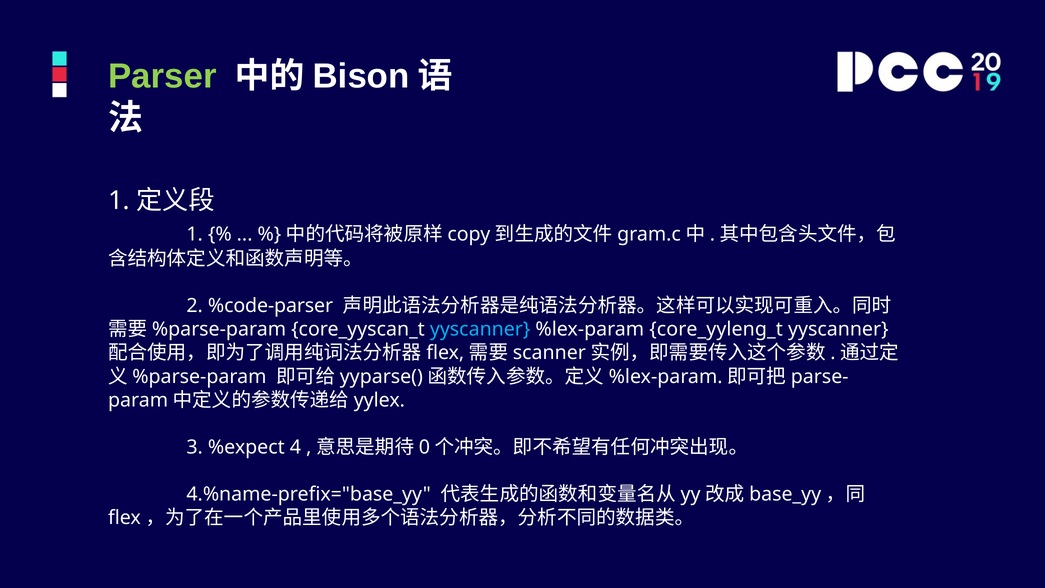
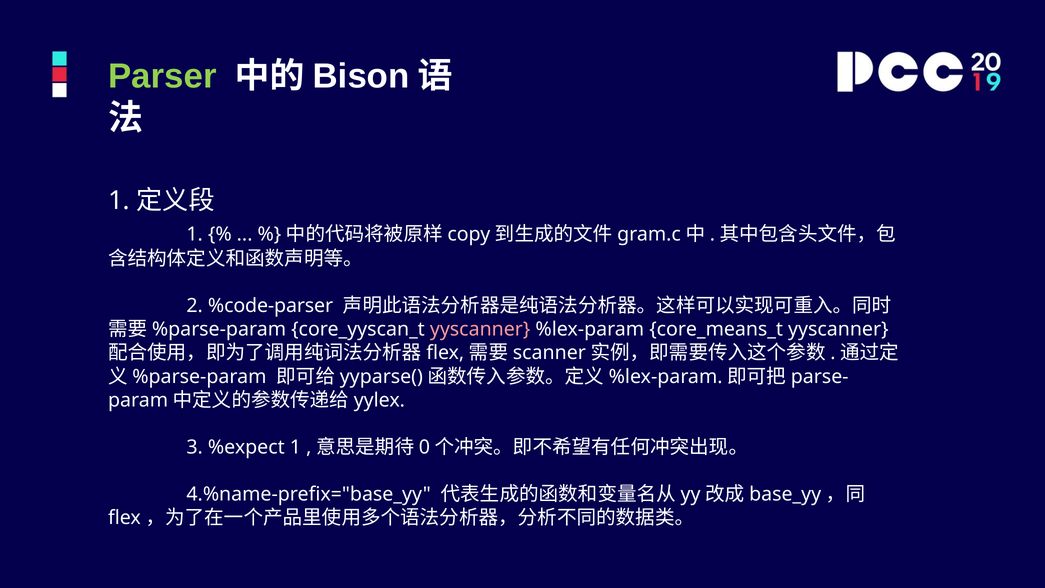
yyscanner at (480, 329) colour: light blue -> pink
core_yyleng_t: core_yyleng_t -> core_means_t
%expect 4: 4 -> 1
